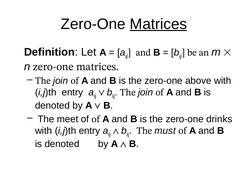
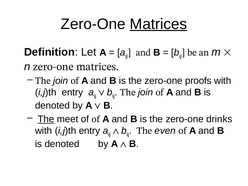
above: above -> proofs
The at (46, 119) underline: none -> present
must: must -> even
